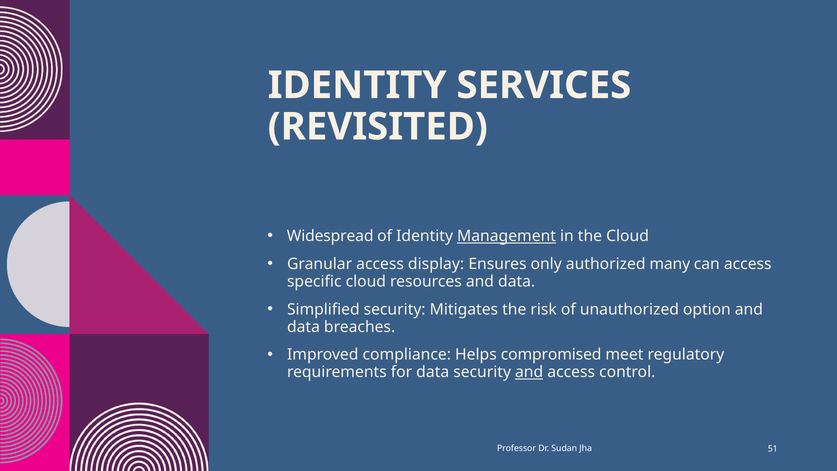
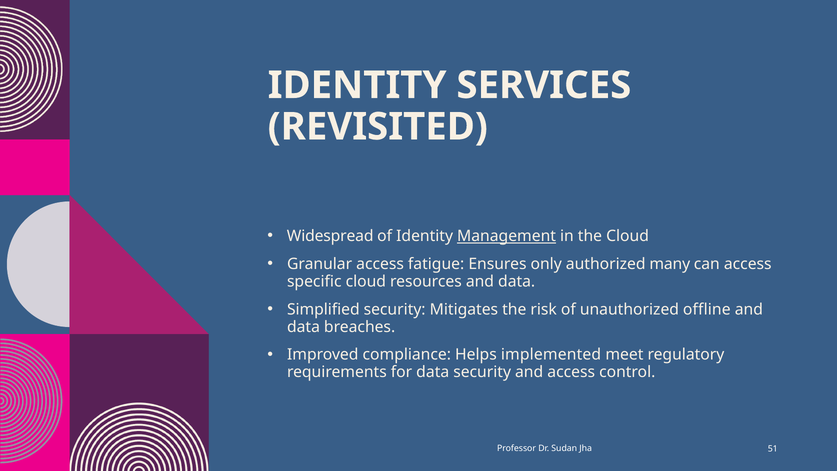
display: display -> fatigue
option: option -> offline
compromised: compromised -> implemented
and at (529, 372) underline: present -> none
